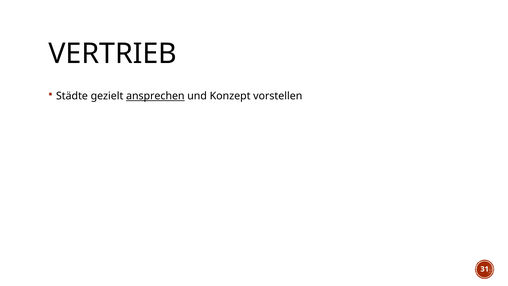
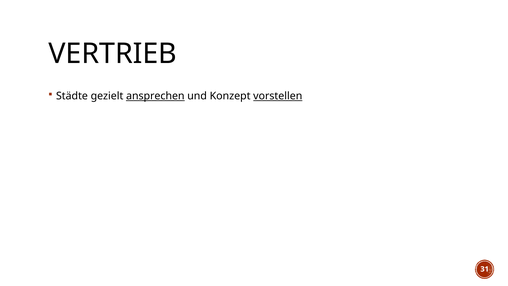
vorstellen underline: none -> present
